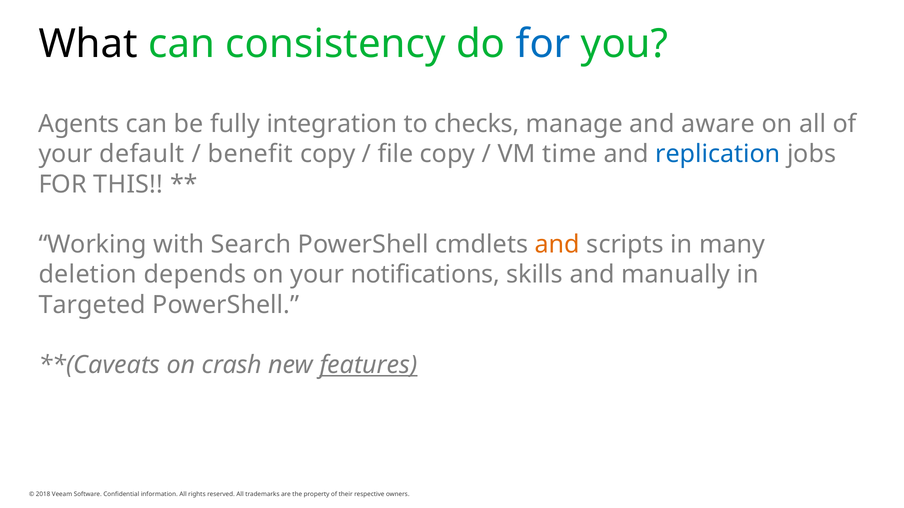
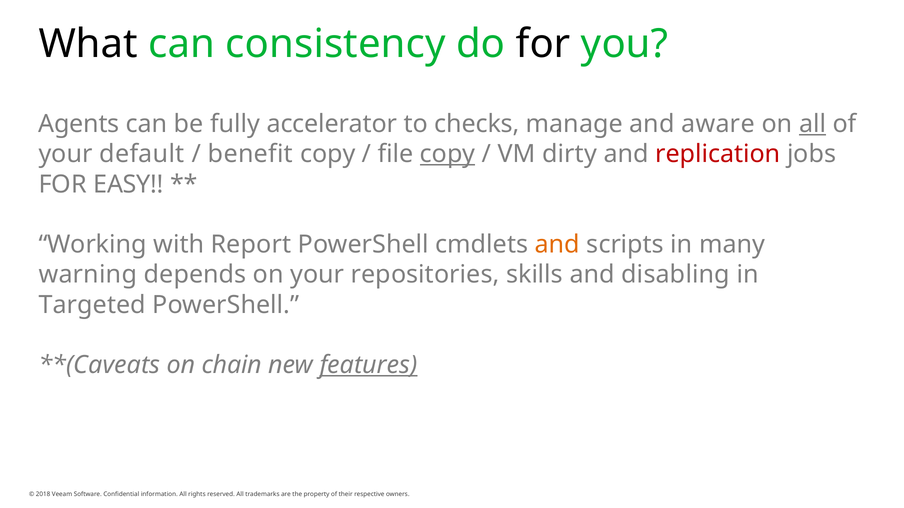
for at (543, 44) colour: blue -> black
integration: integration -> accelerator
all at (813, 124) underline: none -> present
copy at (448, 154) underline: none -> present
time: time -> dirty
replication colour: blue -> red
THIS: THIS -> EASY
Search: Search -> Report
deletion: deletion -> warning
notifications: notifications -> repositories
manually: manually -> disabling
crash: crash -> chain
